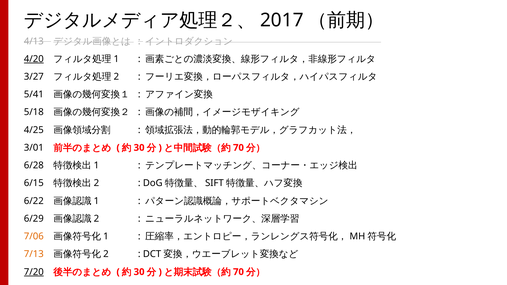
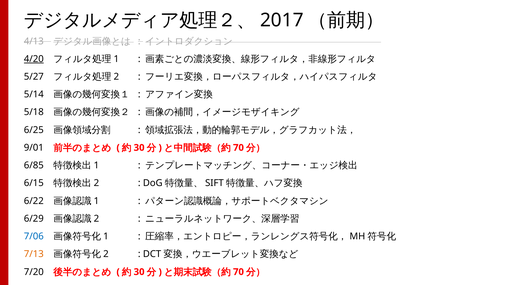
3/27: 3/27 -> 5/27
5/41: 5/41 -> 5/14
4/25: 4/25 -> 6/25
3/01: 3/01 -> 9/01
6/28: 6/28 -> 6/85
7/06 colour: orange -> blue
7/20 underline: present -> none
